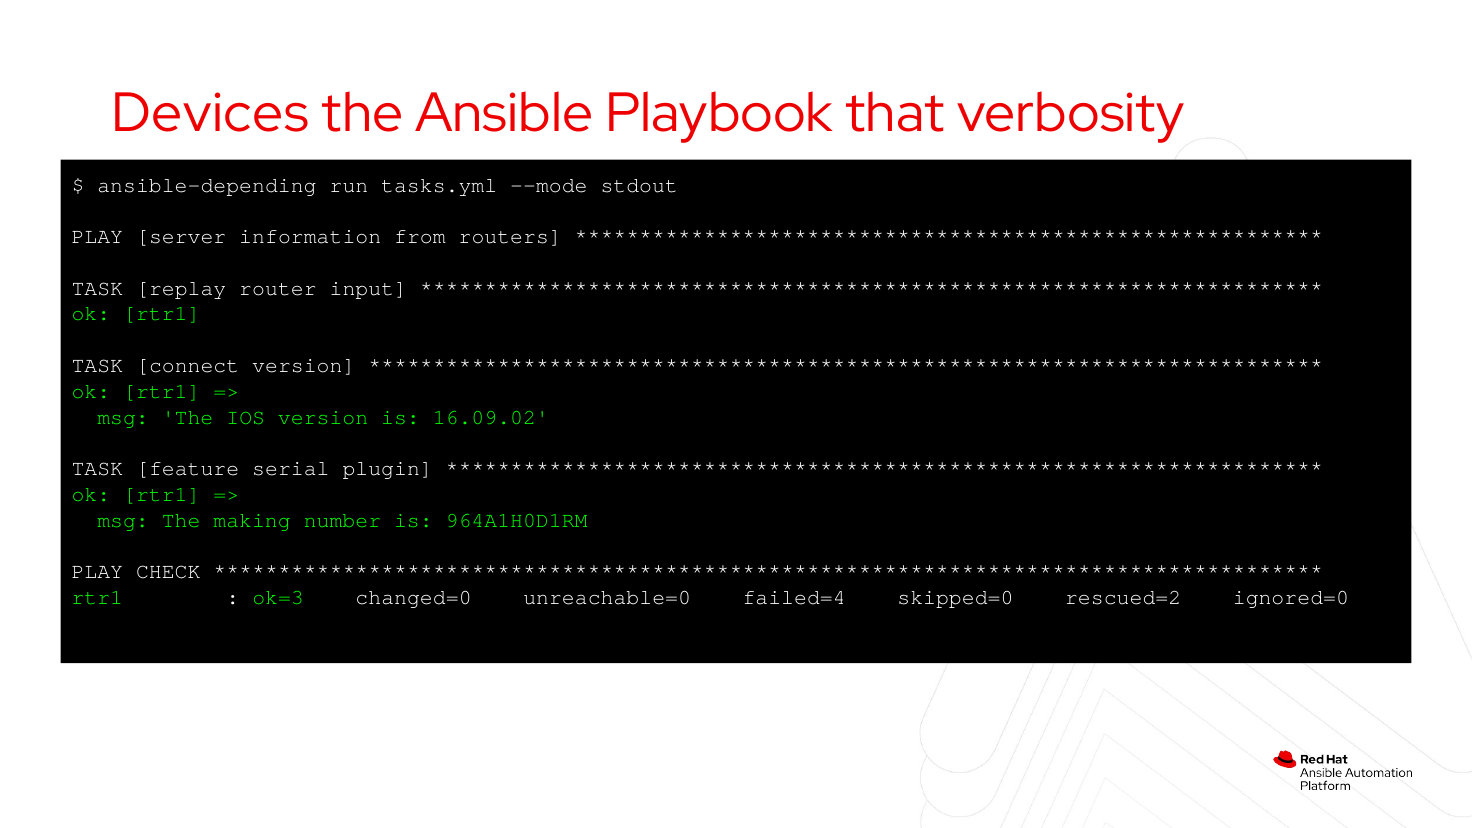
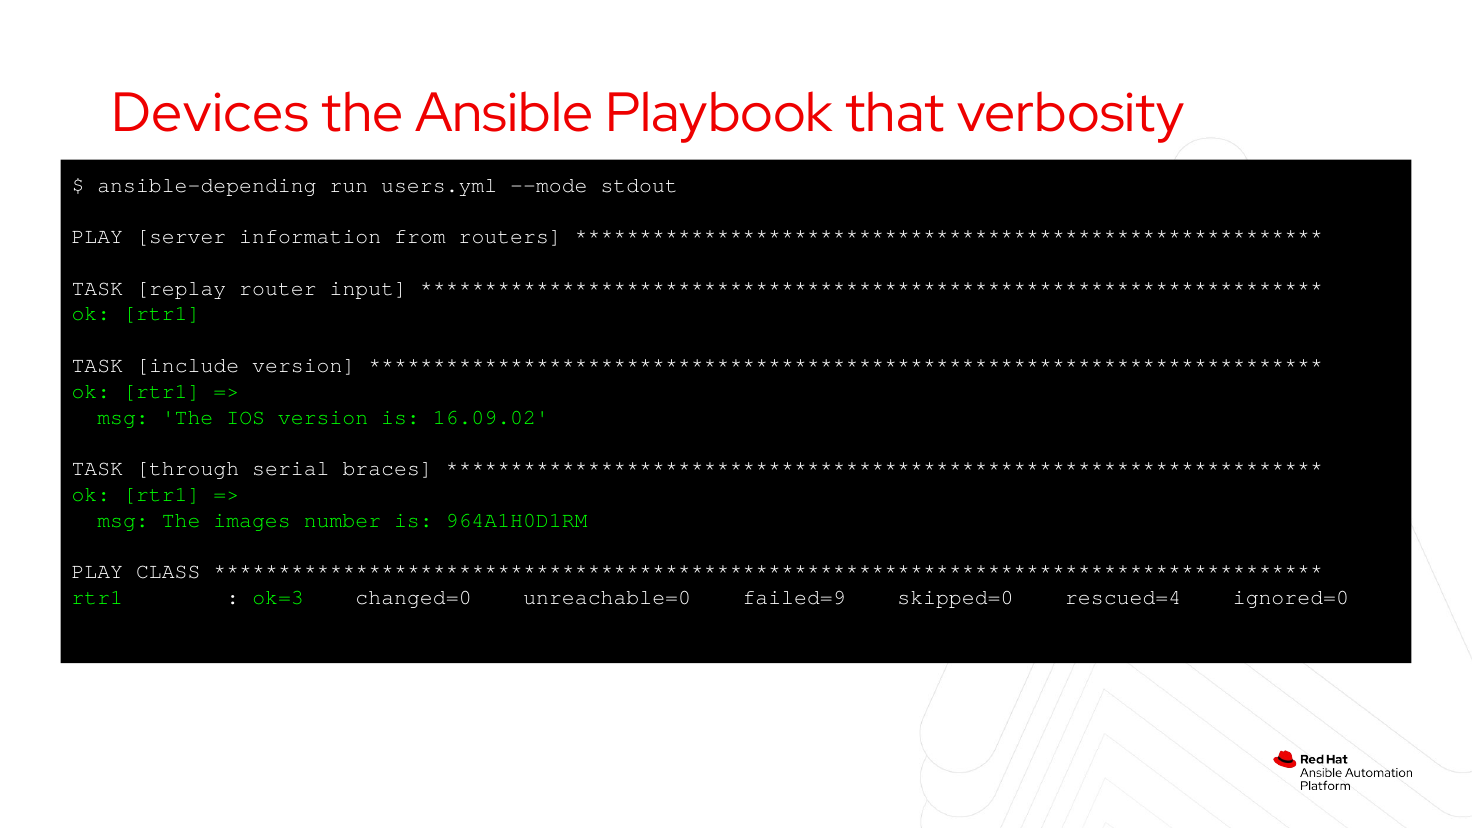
tasks.yml: tasks.yml -> users.yml
connect: connect -> include
feature: feature -> through
plugin: plugin -> braces
making: making -> images
CHECK: CHECK -> CLASS
failed=4: failed=4 -> failed=9
rescued=2: rescued=2 -> rescued=4
